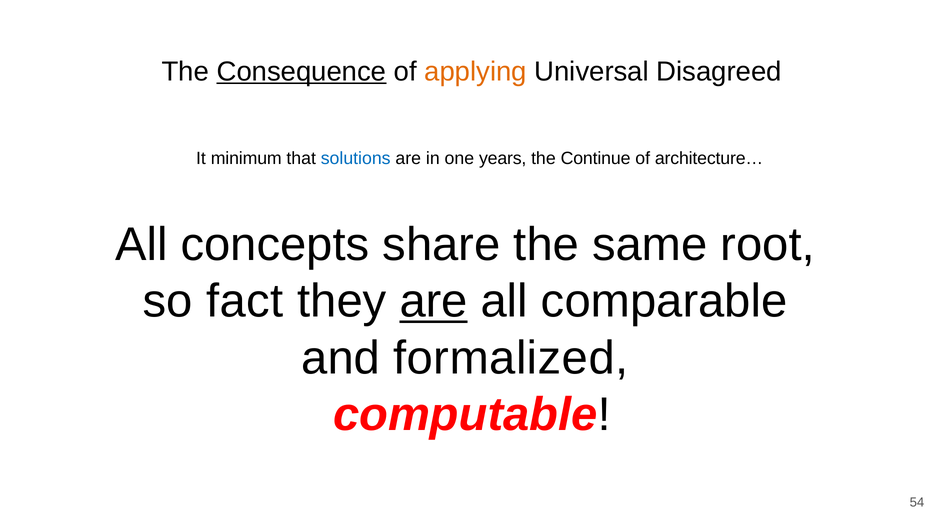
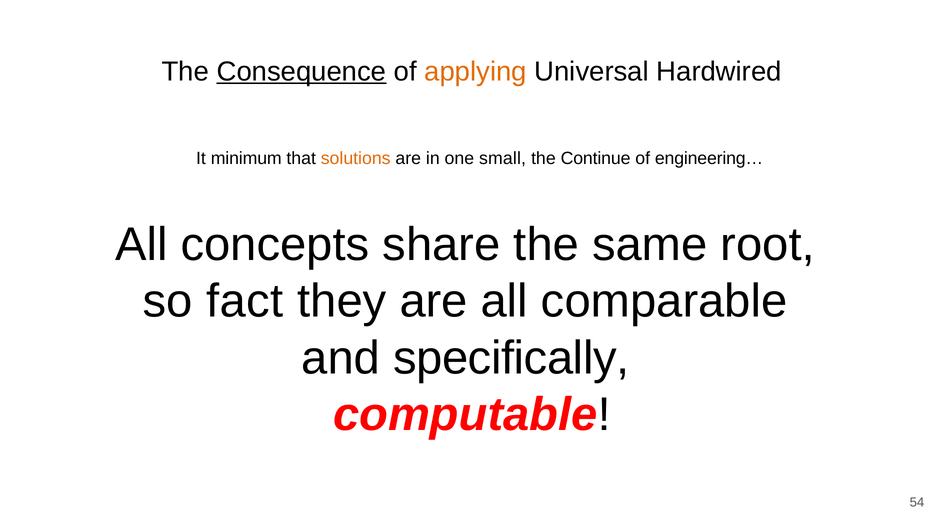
Disagreed: Disagreed -> Hardwired
solutions colour: blue -> orange
years: years -> small
architecture…: architecture… -> engineering…
are at (434, 301) underline: present -> none
formalized: formalized -> specifically
